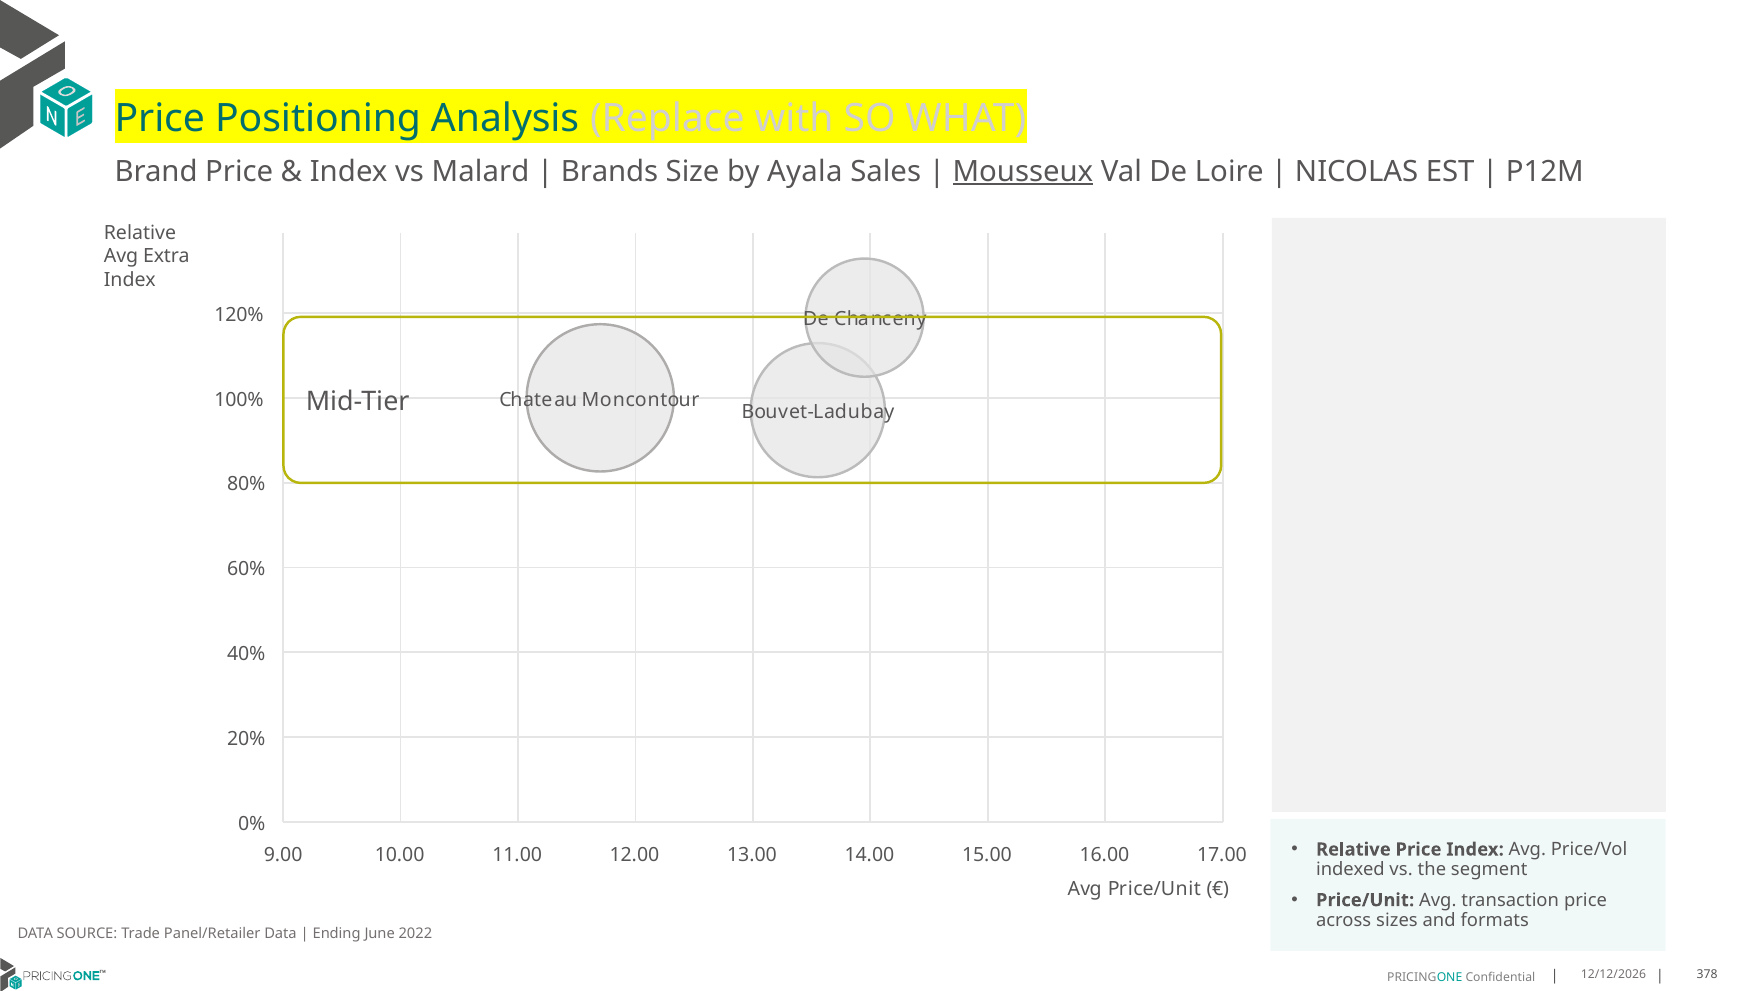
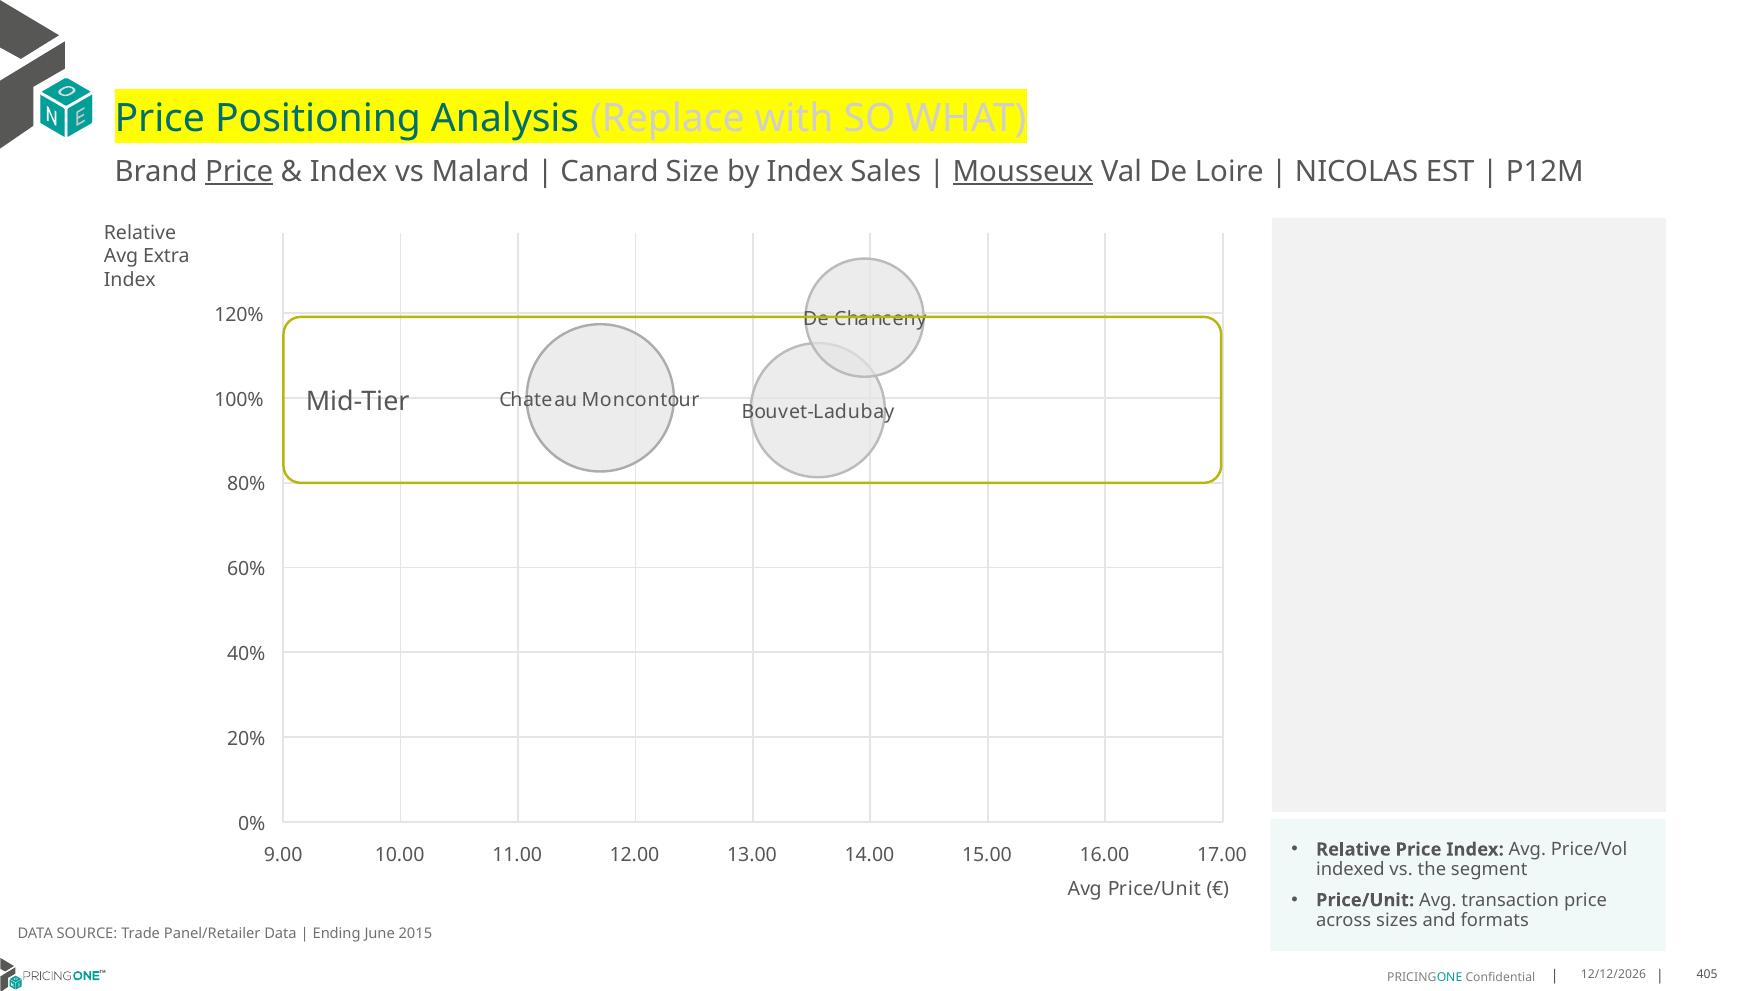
Price at (239, 172) underline: none -> present
Brands: Brands -> Canard
by Ayala: Ayala -> Index
2022: 2022 -> 2015
378: 378 -> 405
